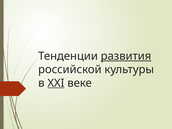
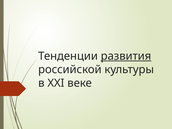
XXI underline: present -> none
